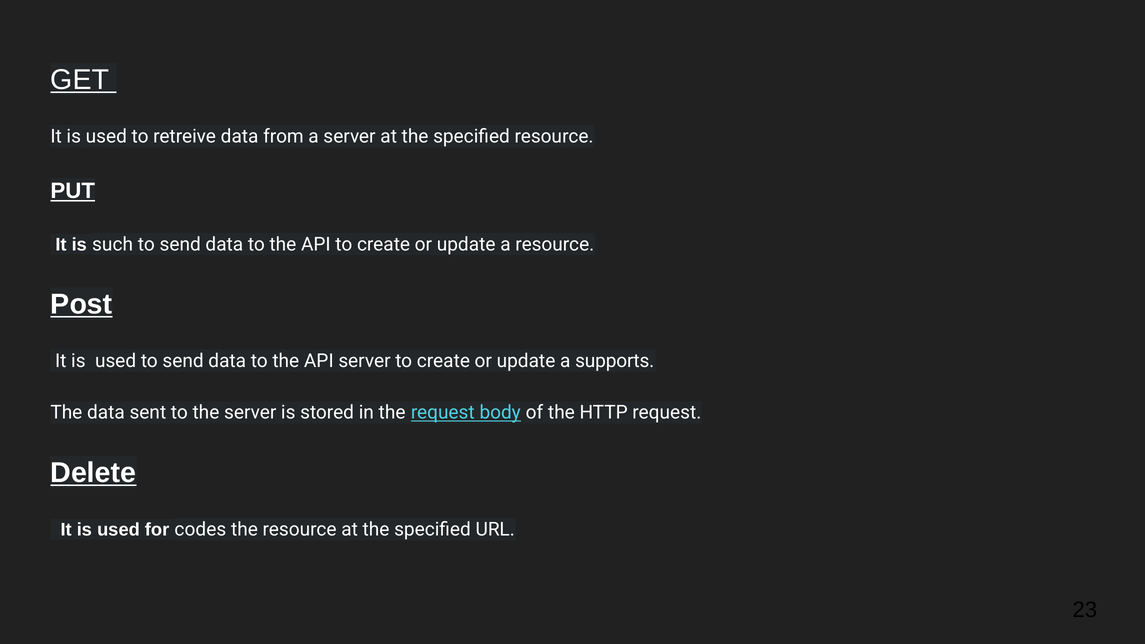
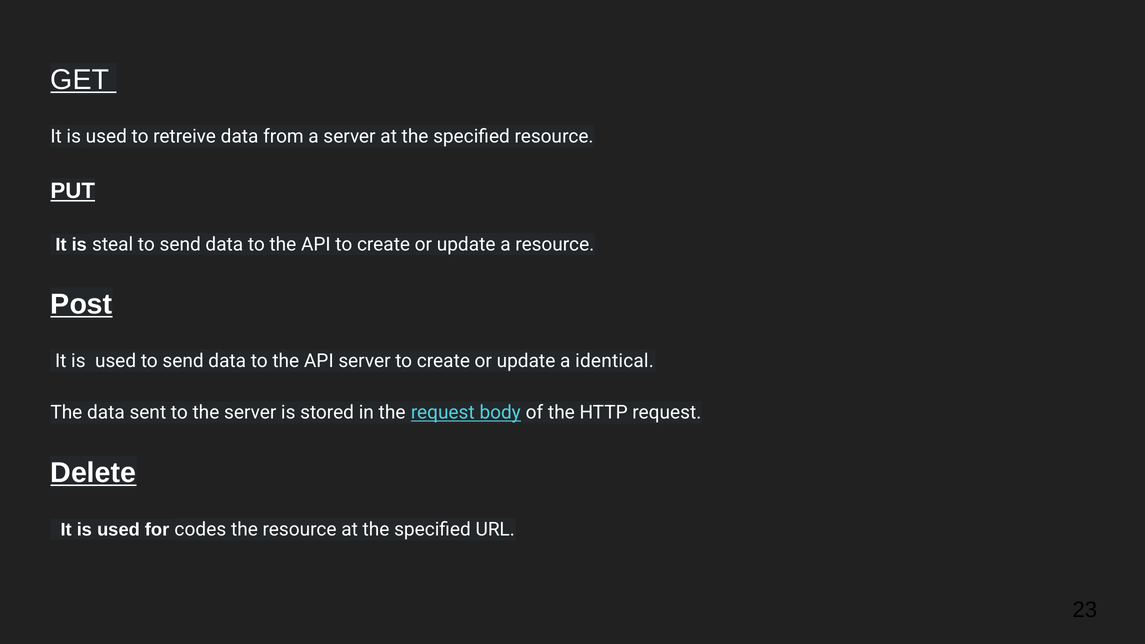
such: such -> steal
supports: supports -> identical
